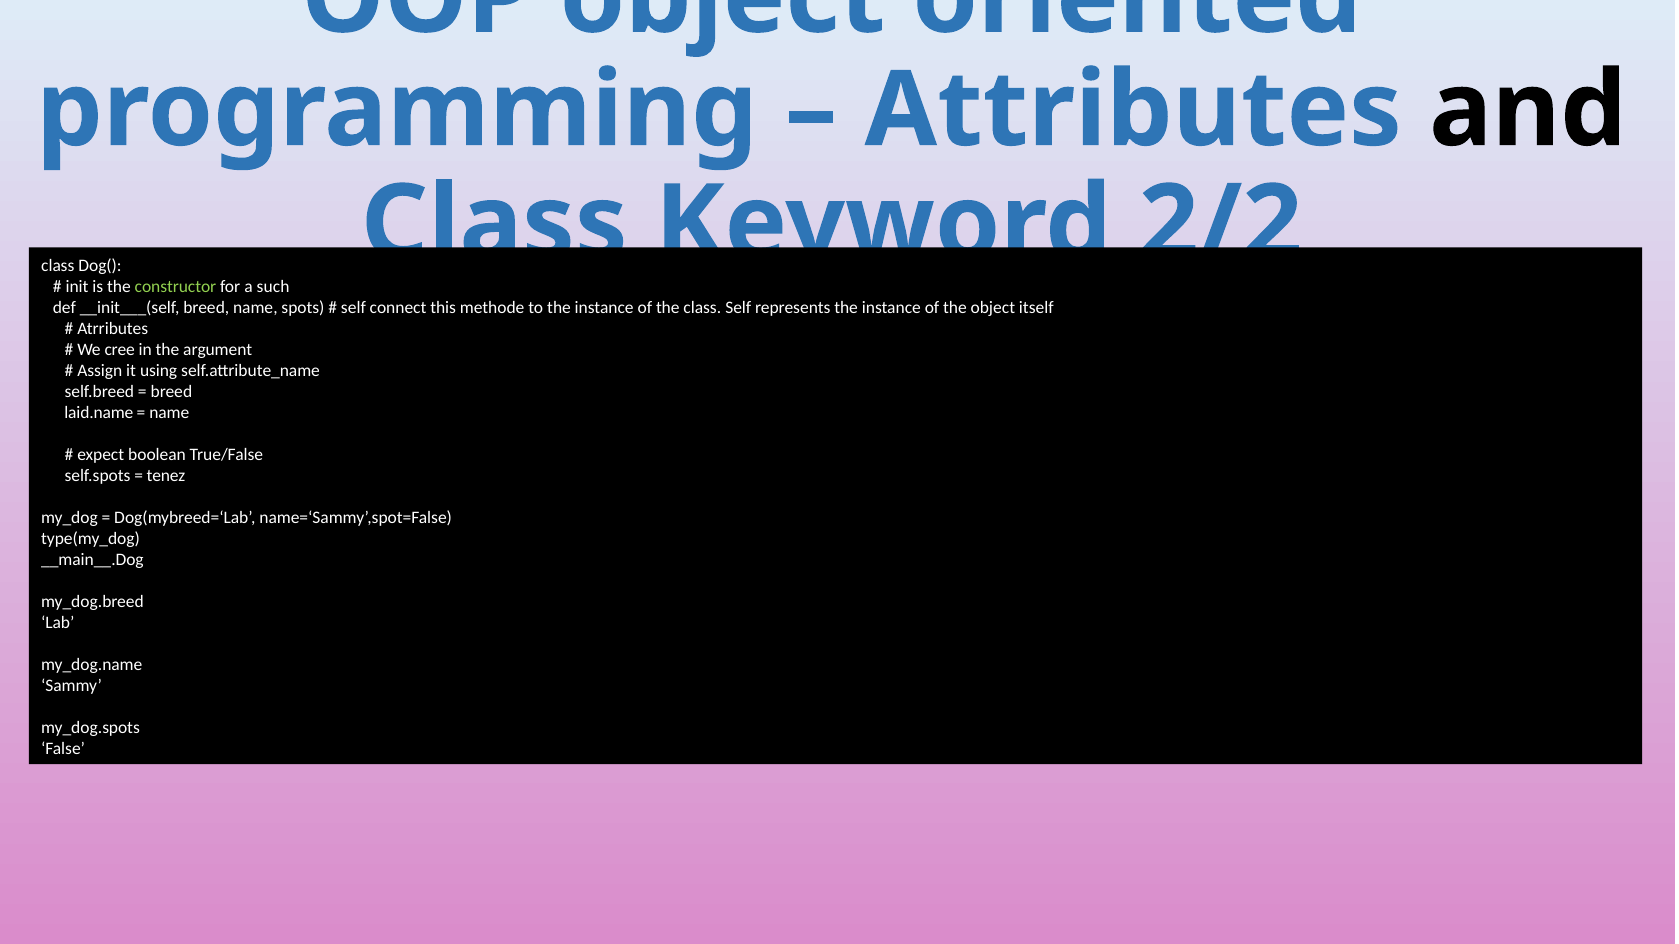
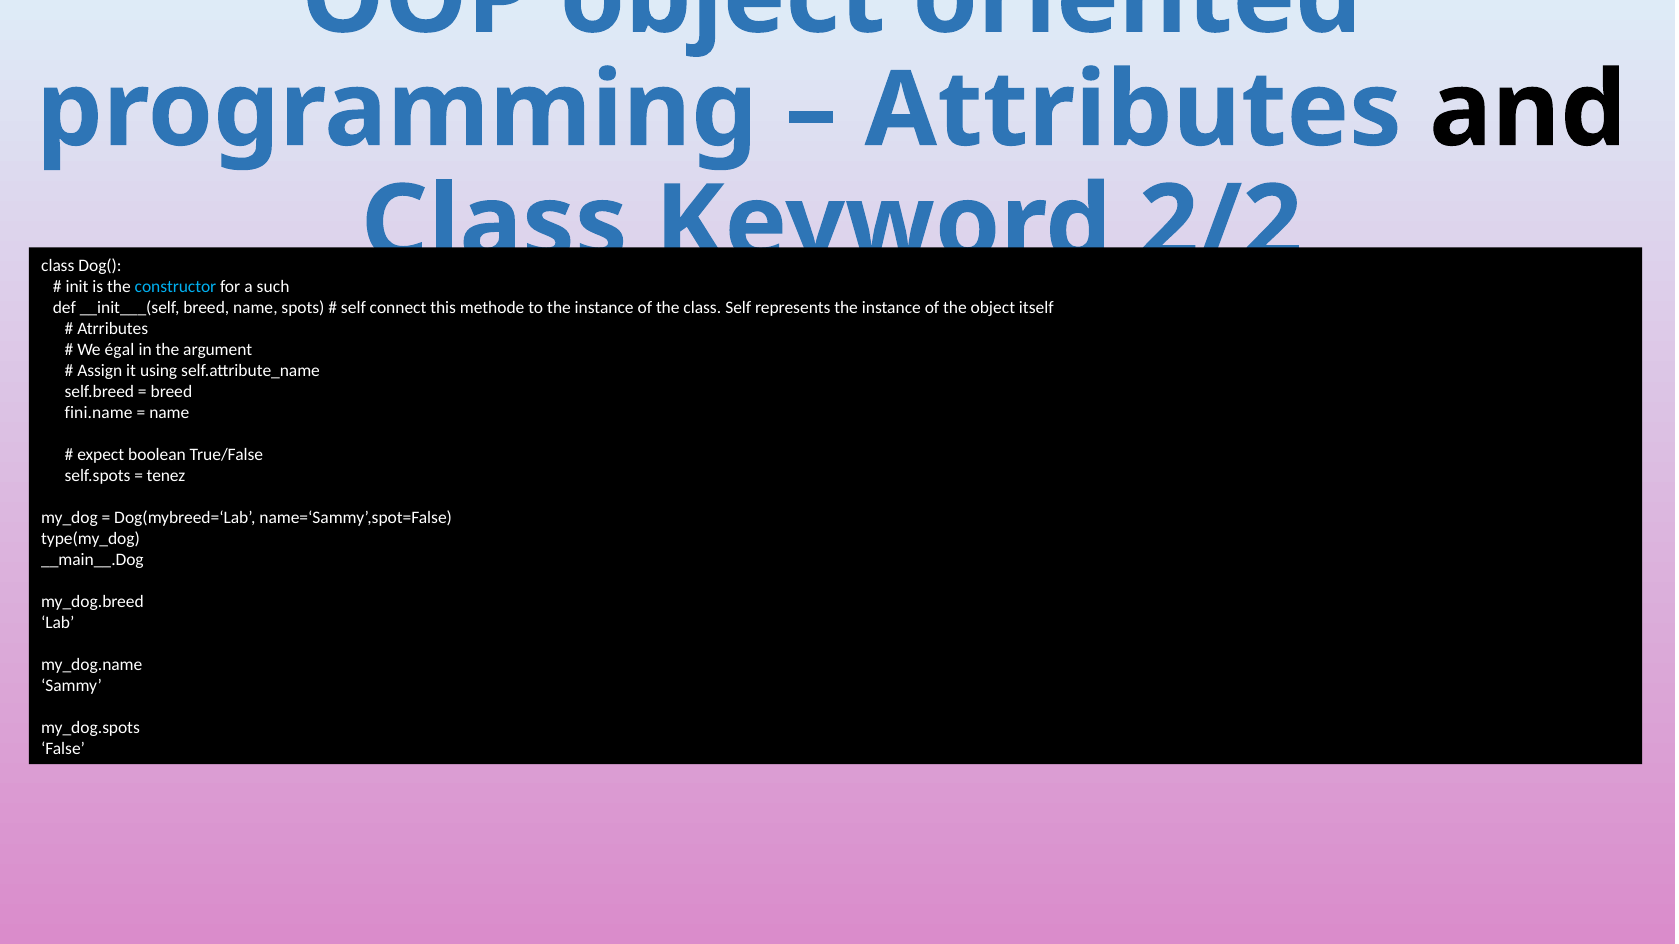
constructor colour: light green -> light blue
cree: cree -> égal
laid.name: laid.name -> fini.name
